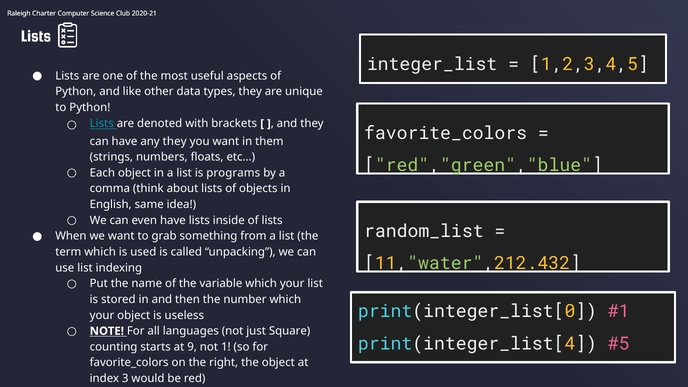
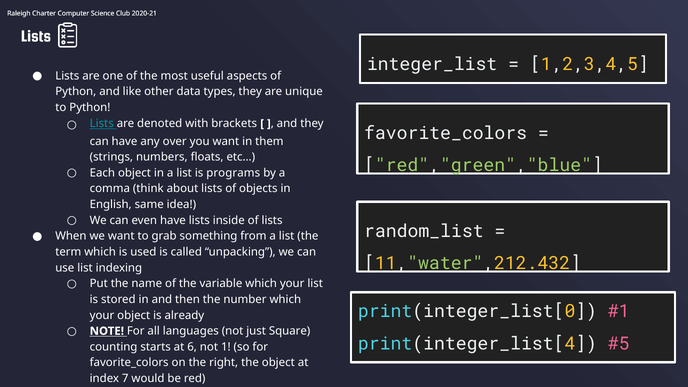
any they: they -> over
useless: useless -> already
9: 9 -> 6
3: 3 -> 7
